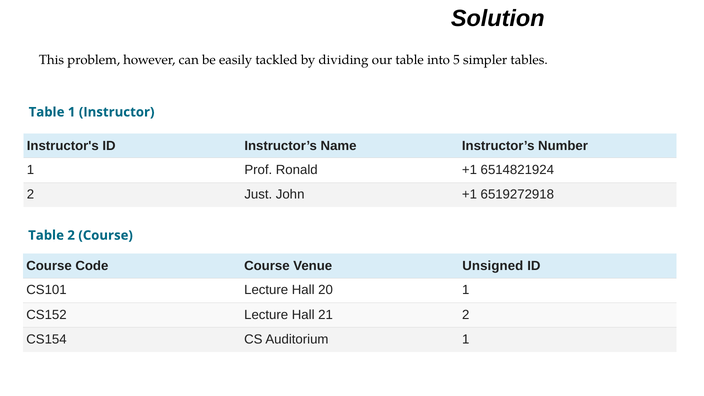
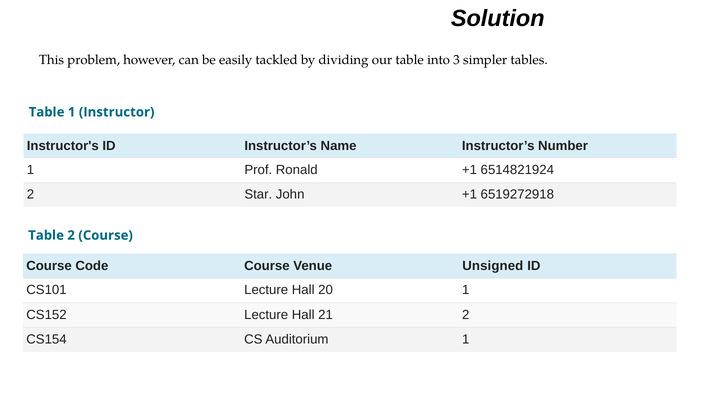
5: 5 -> 3
Just: Just -> Star
